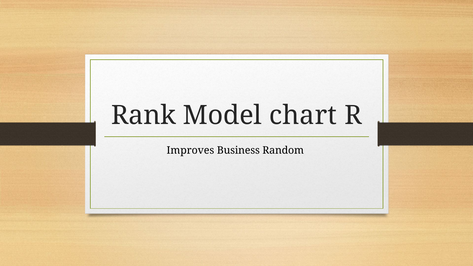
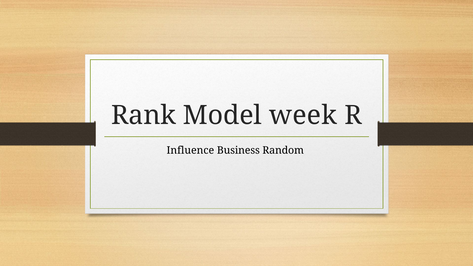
chart: chart -> week
Improves: Improves -> Influence
